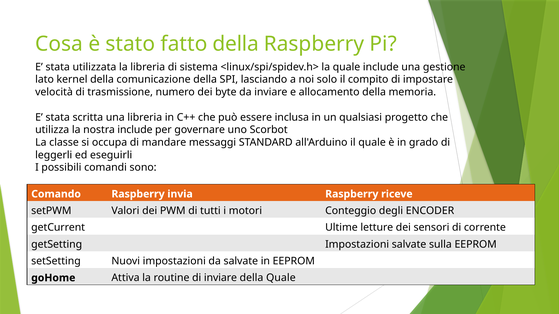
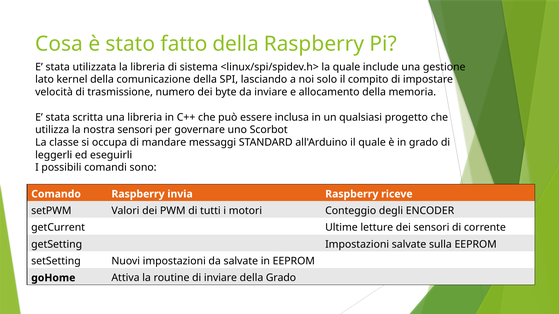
nostra include: include -> sensori
della Quale: Quale -> Grado
